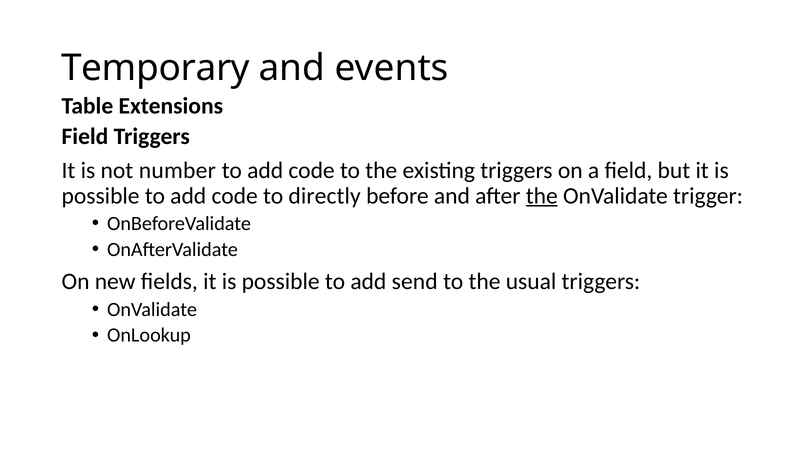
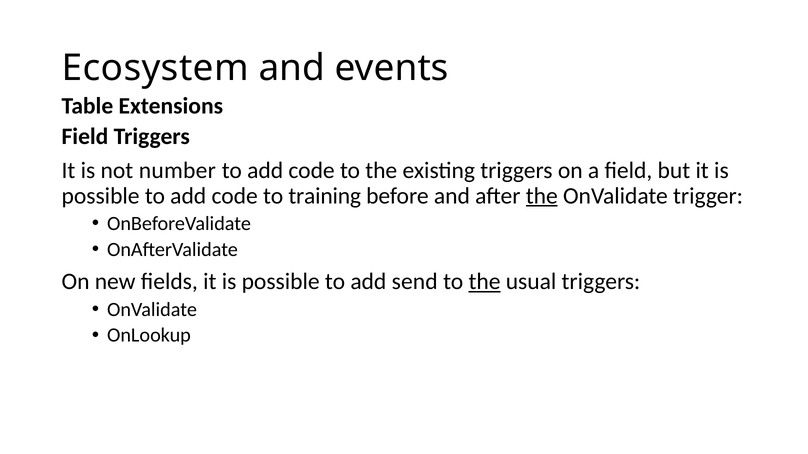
Temporary: Temporary -> Ecosystem
directly: directly -> training
the at (485, 282) underline: none -> present
